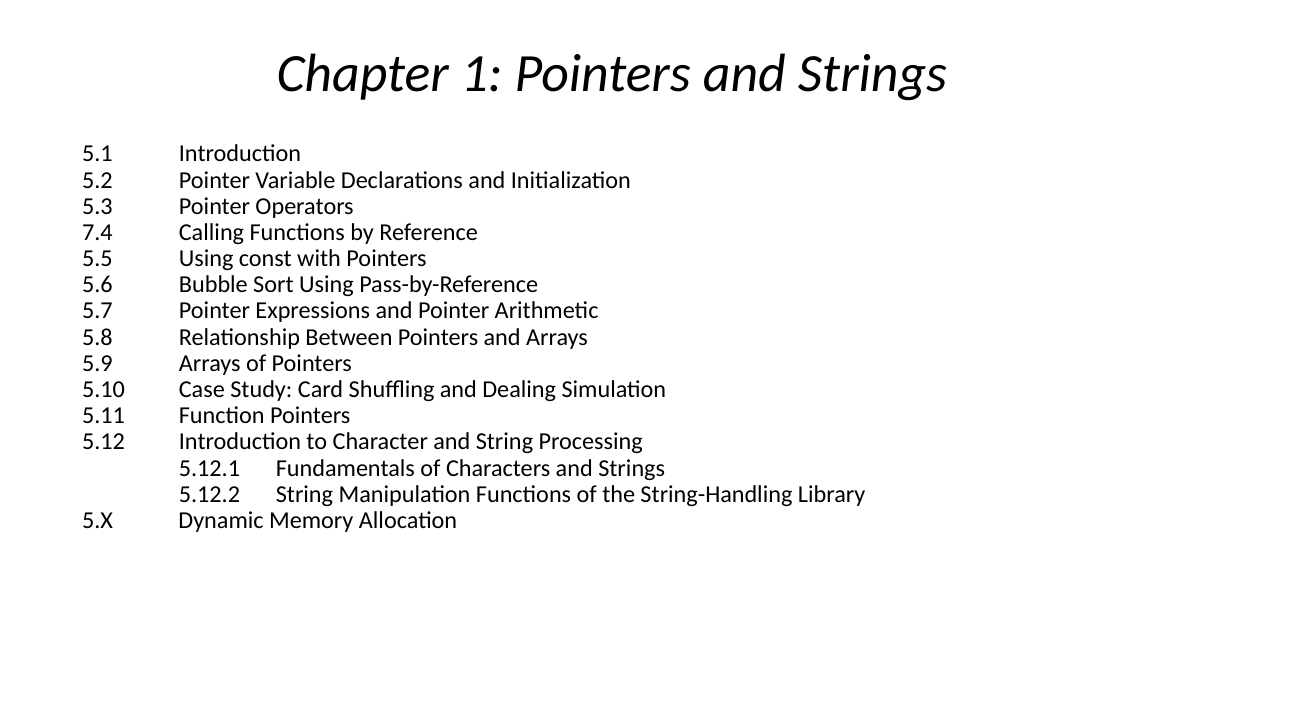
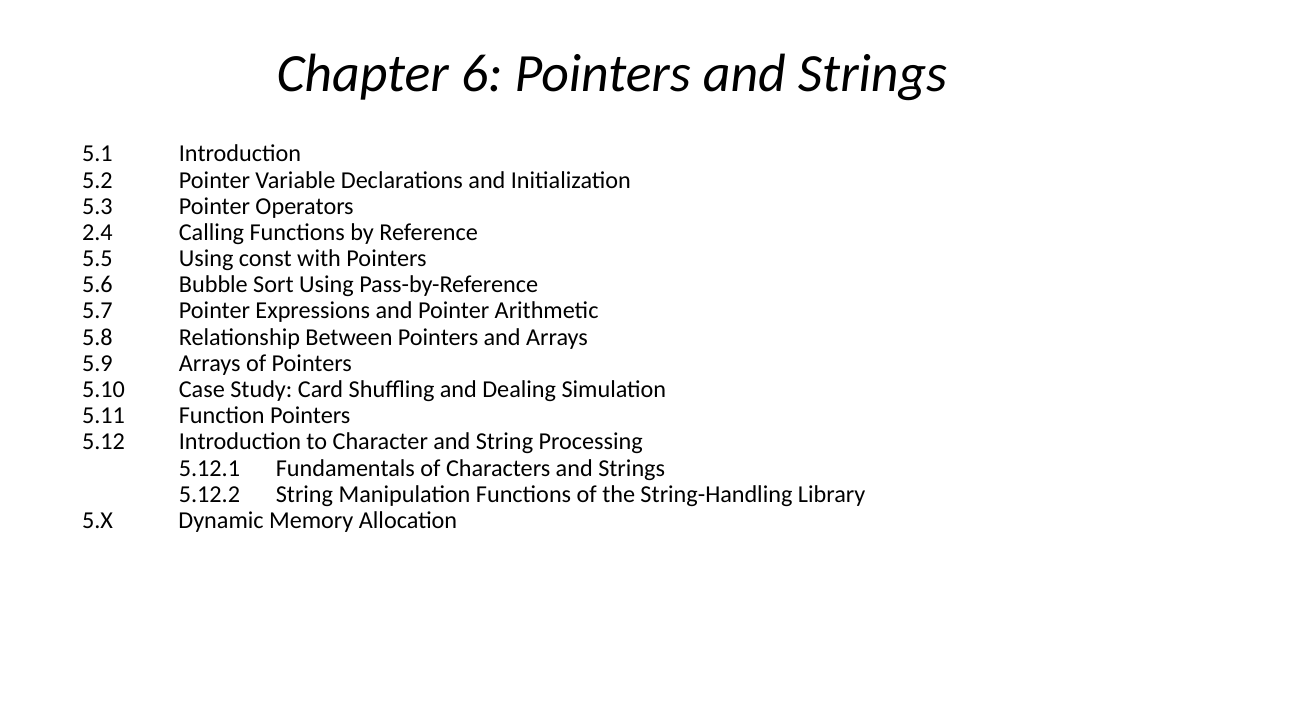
1: 1 -> 6
7.4: 7.4 -> 2.4
